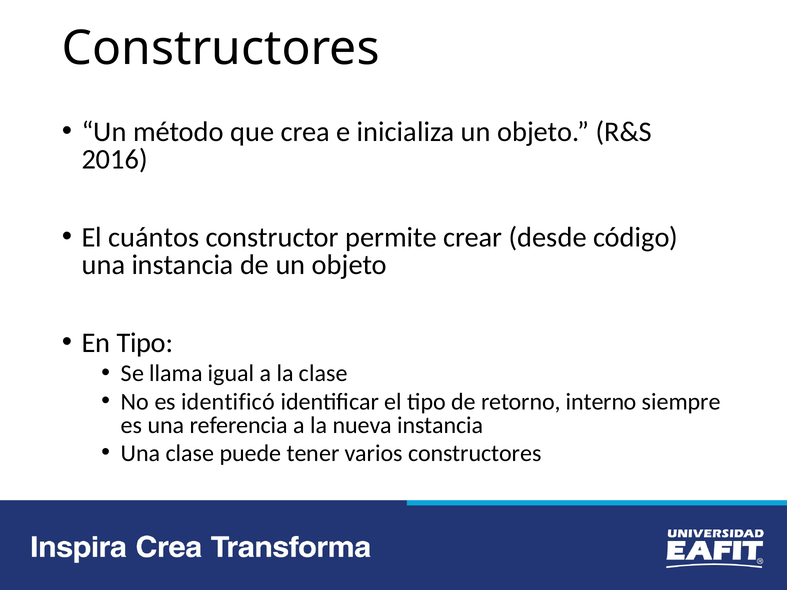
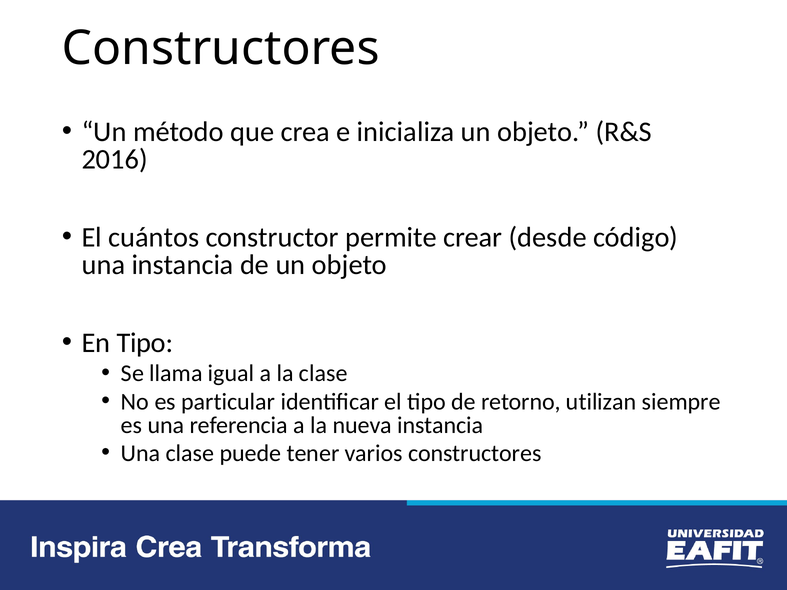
identificó: identificó -> particular
interno: interno -> utilizan
